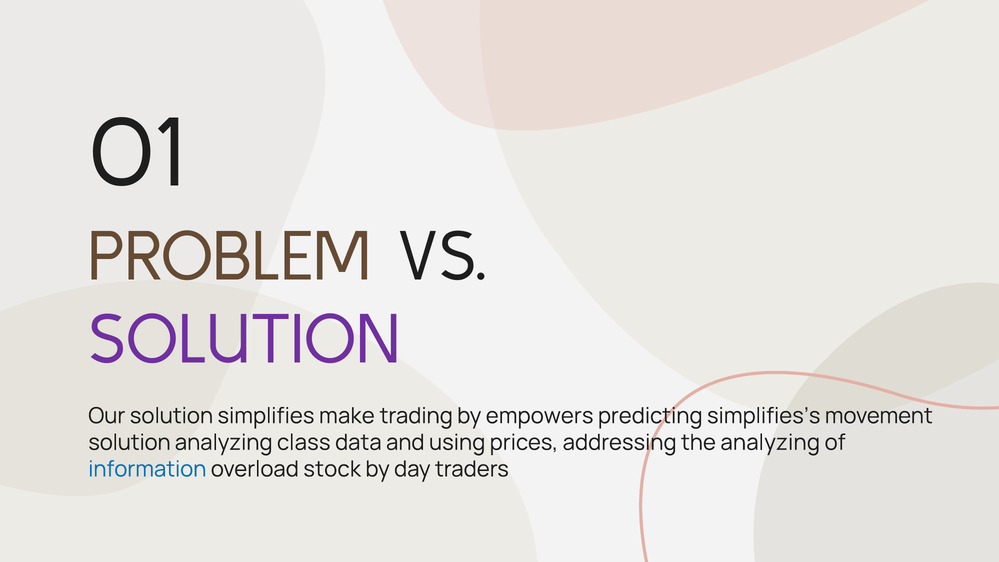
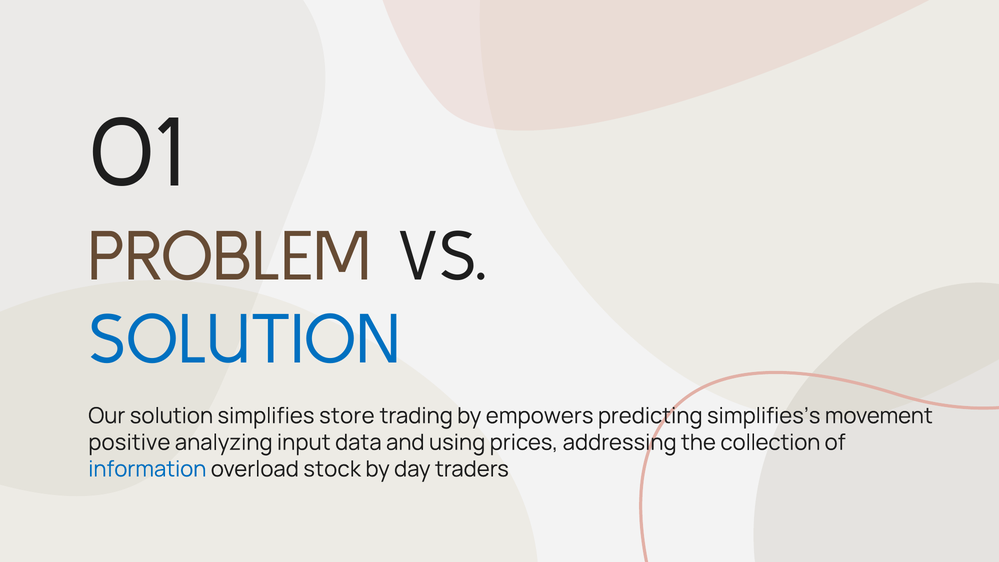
SOLUTION at (244, 340) colour: purple -> blue
make: make -> store
solution at (129, 442): solution -> positive
class: class -> input
the analyzing: analyzing -> collection
